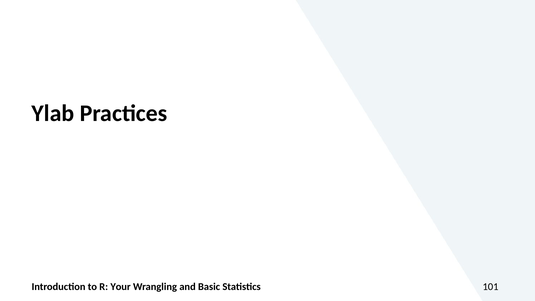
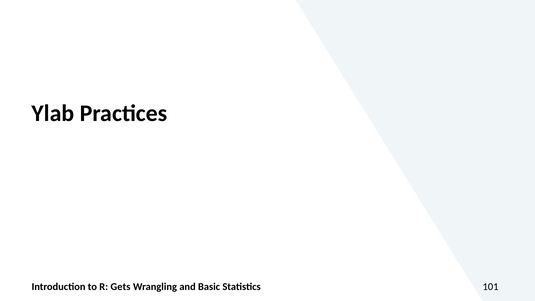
Your: Your -> Gets
